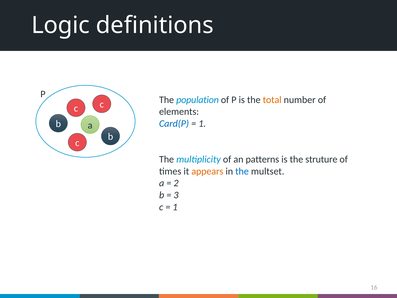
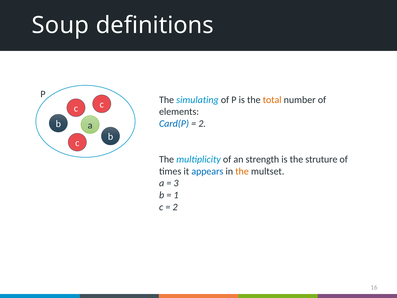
Logic: Logic -> Soup
population: population -> simulating
1 at (202, 124): 1 -> 2
patterns: patterns -> strength
appears colour: orange -> blue
the at (242, 171) colour: blue -> orange
2: 2 -> 3
3: 3 -> 1
1 at (175, 207): 1 -> 2
